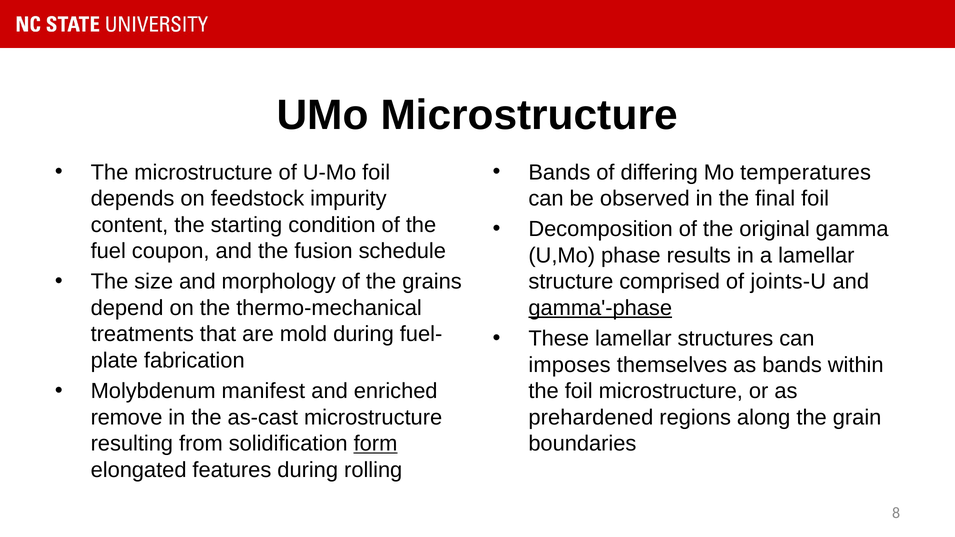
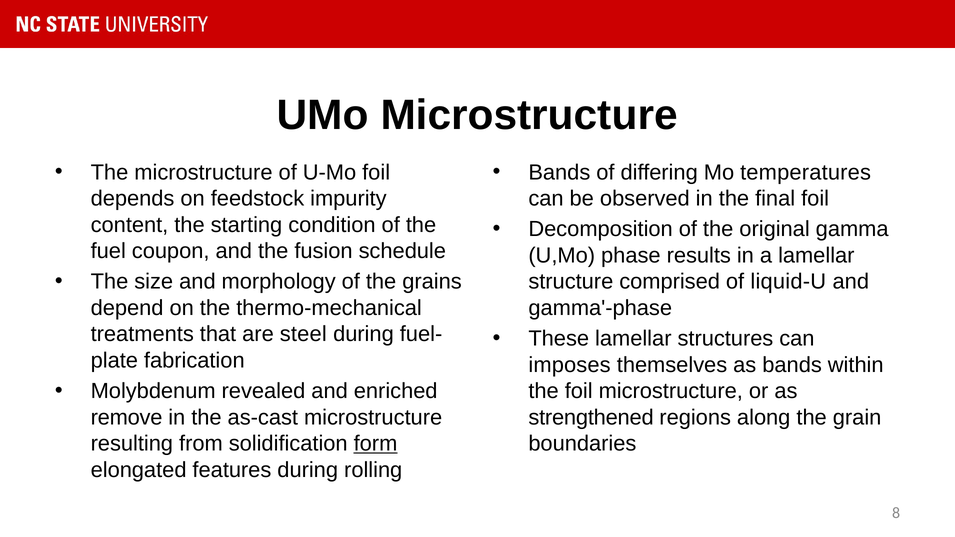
joints-U: joints-U -> liquid-U
gamma'-phase underline: present -> none
mold: mold -> steel
manifest: manifest -> revealed
prehardened: prehardened -> strengthened
